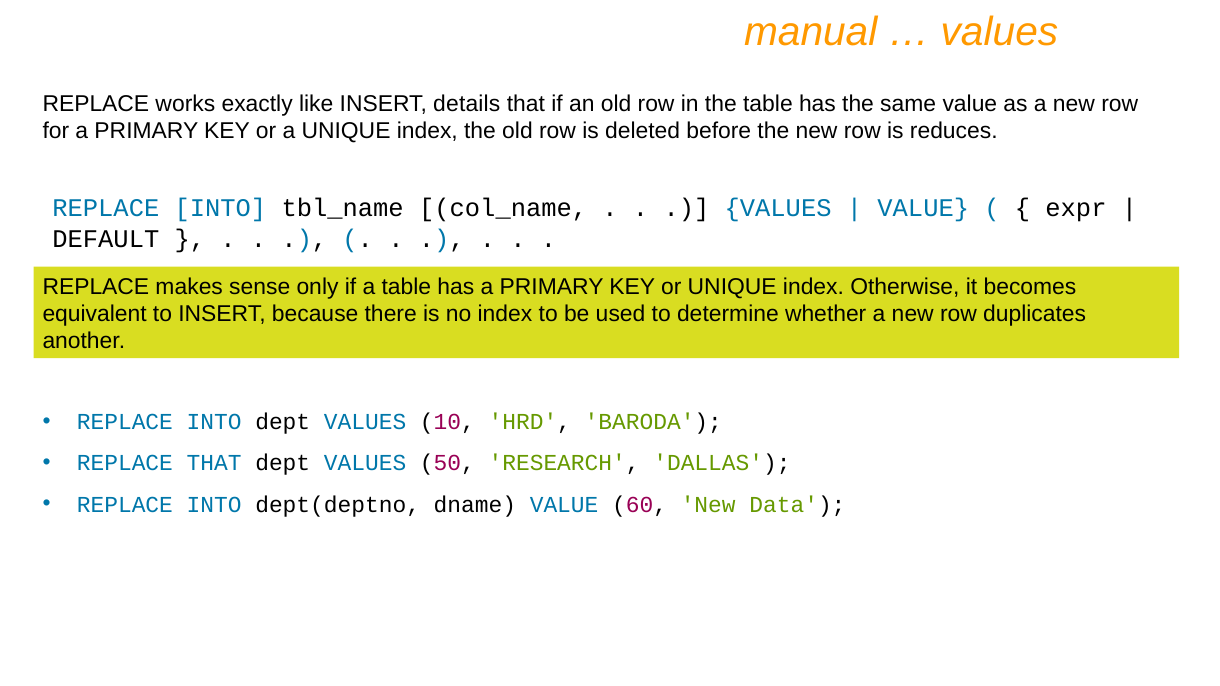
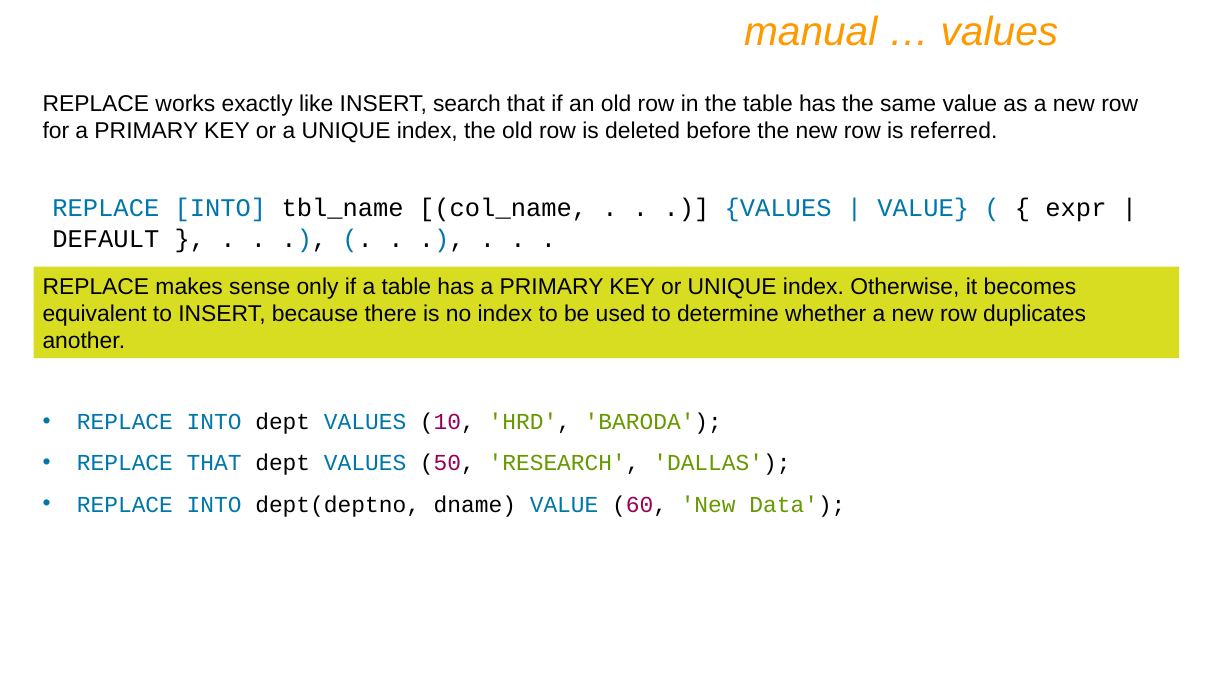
details: details -> search
reduces: reduces -> referred
